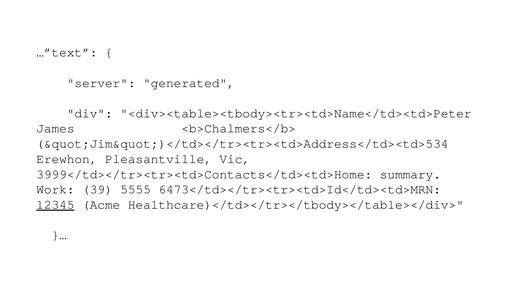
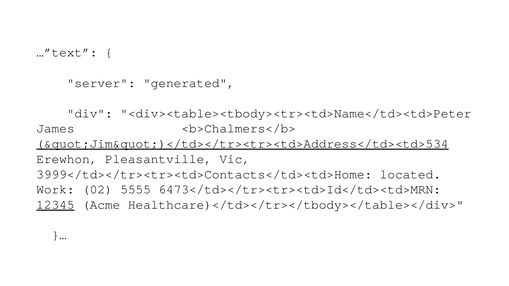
&quot;Jim&quot;)</td></tr><tr><td>Address</td><td>534 underline: none -> present
summary: summary -> located
39: 39 -> 02
